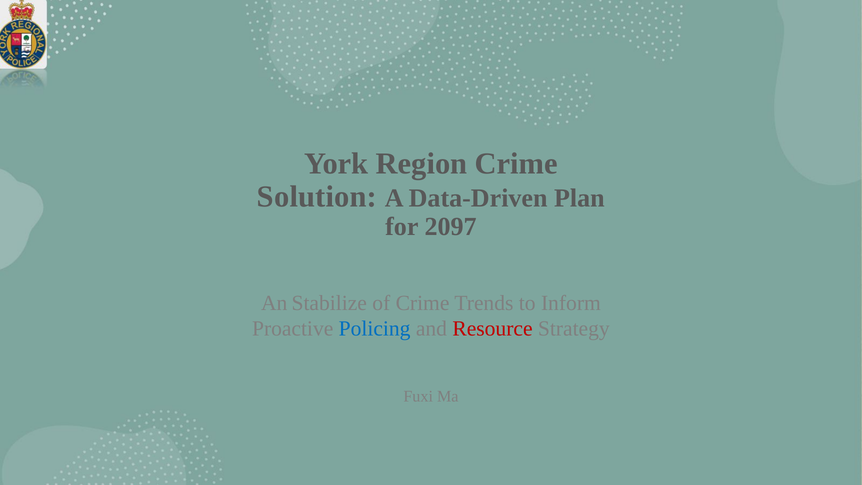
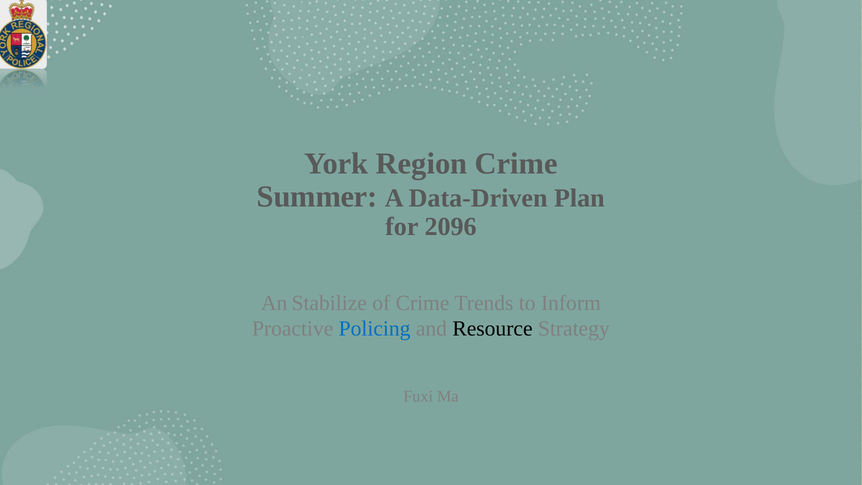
Solution: Solution -> Summer
2097: 2097 -> 2096
Resource colour: red -> black
